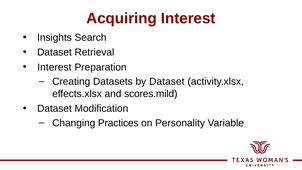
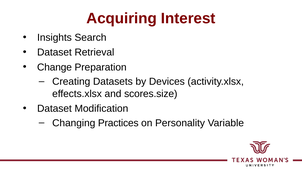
Interest at (54, 67): Interest -> Change
by Dataset: Dataset -> Devices
scores.mild: scores.mild -> scores.size
